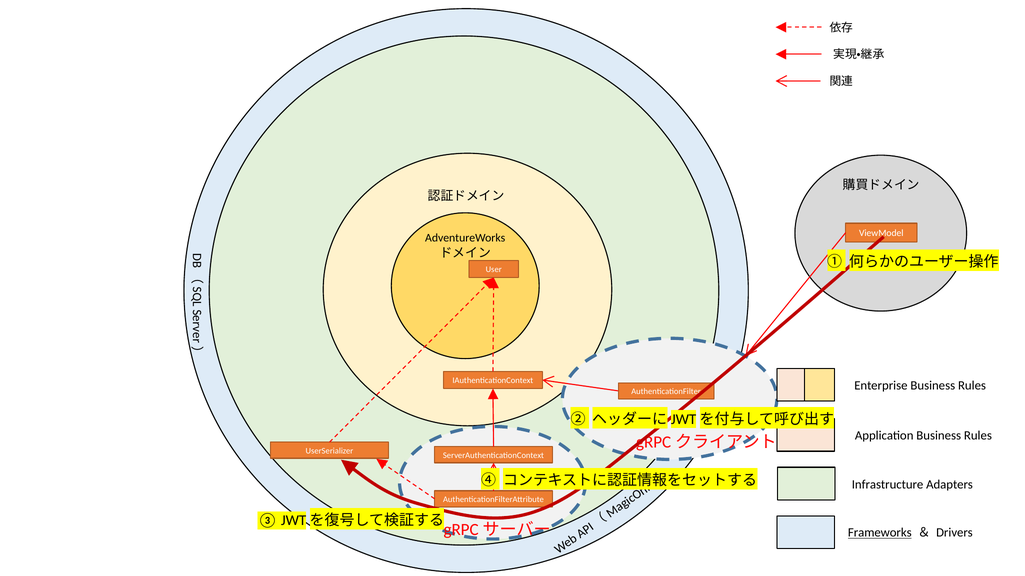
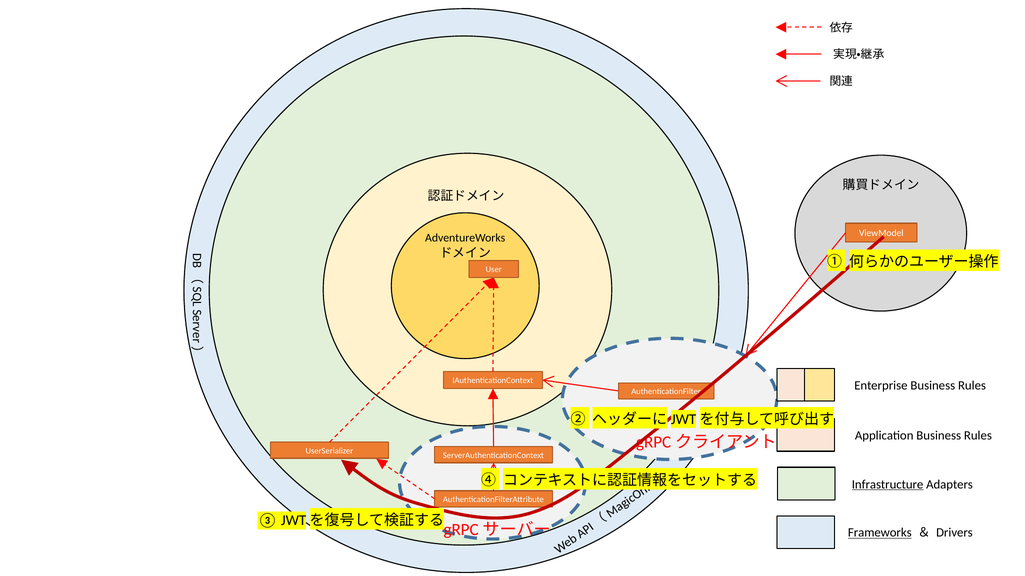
Infrastructure underline: none -> present
